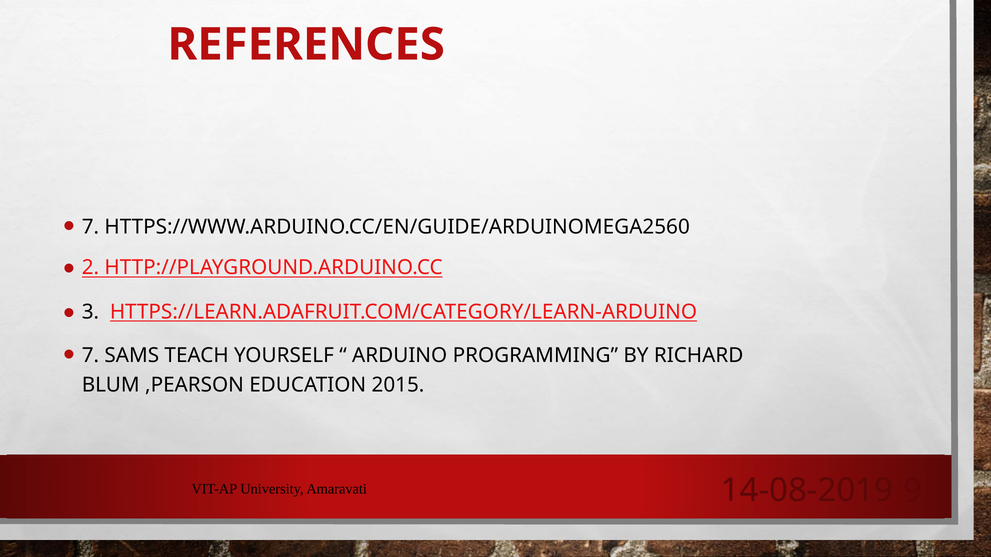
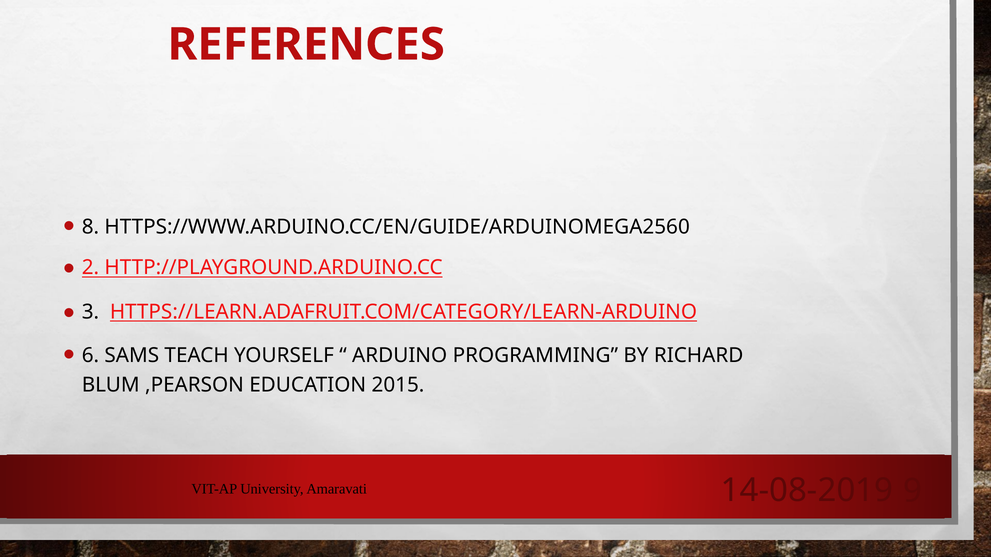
7 at (90, 227): 7 -> 8
7 at (90, 356): 7 -> 6
